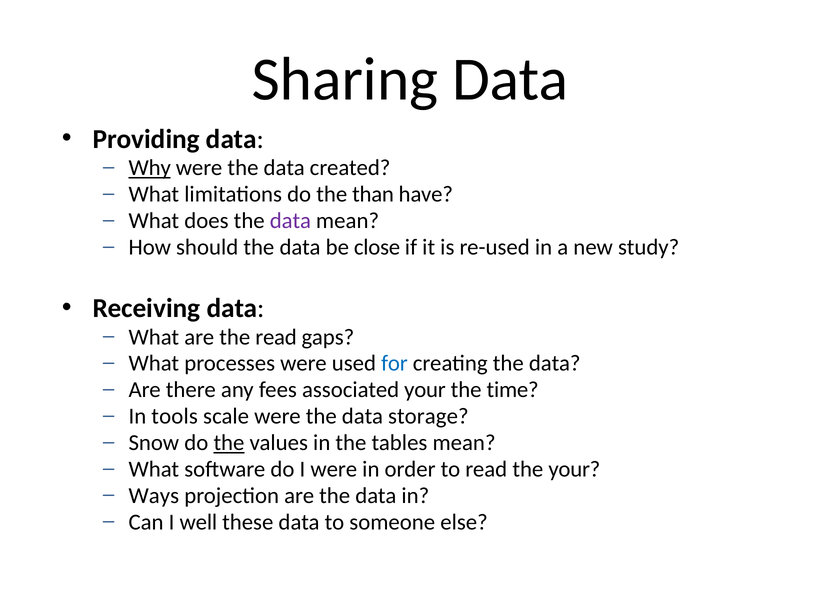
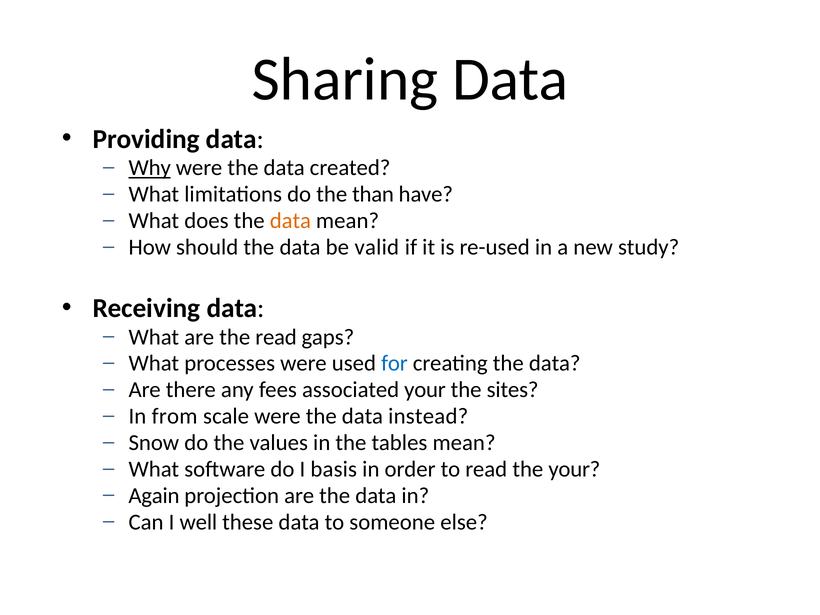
data at (290, 221) colour: purple -> orange
close: close -> valid
time: time -> sites
tools: tools -> from
storage: storage -> instead
the at (229, 443) underline: present -> none
I were: were -> basis
Ways: Ways -> Again
